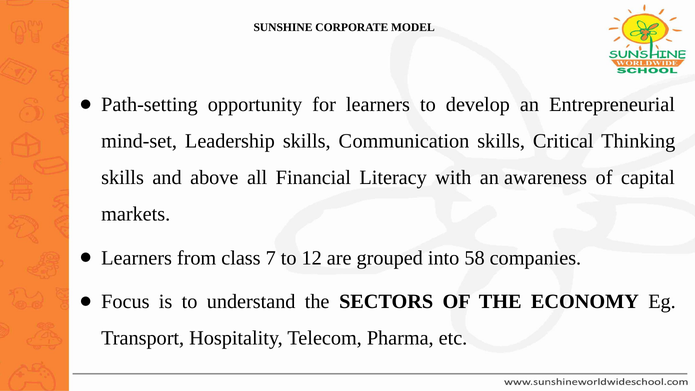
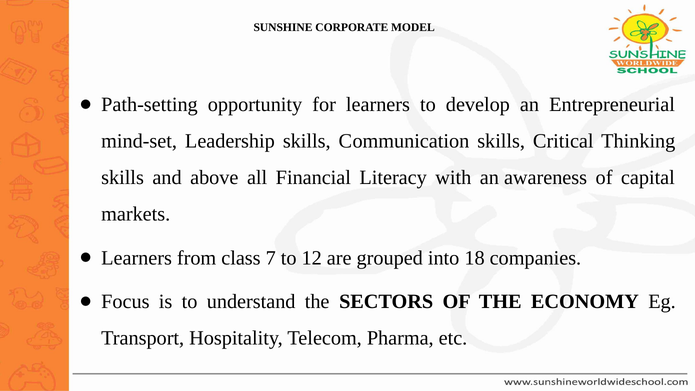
58: 58 -> 18
